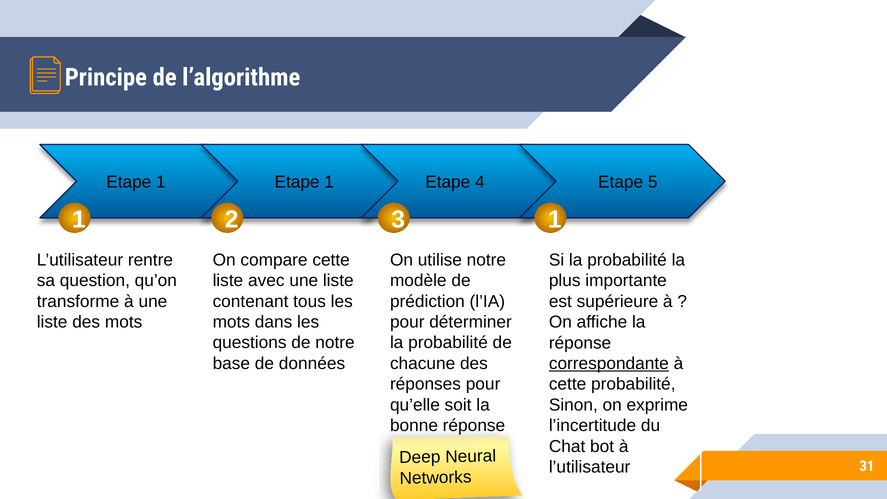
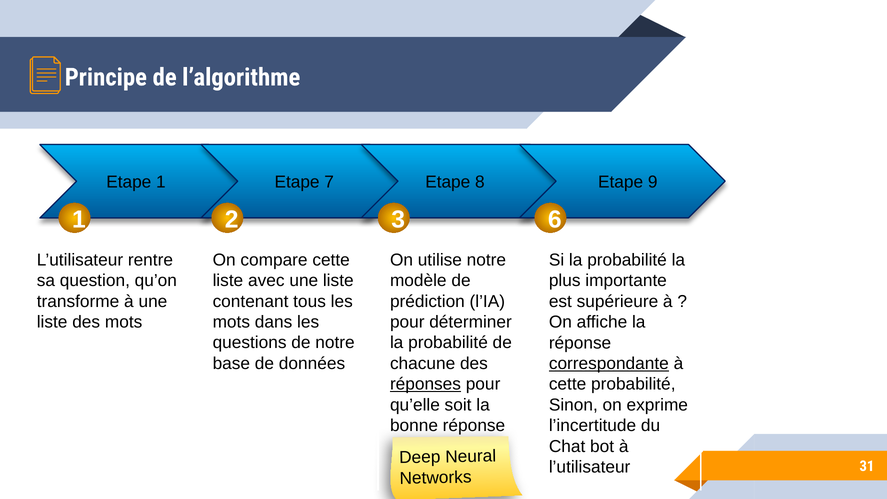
1 Etape 1: 1 -> 7
4: 4 -> 8
5: 5 -> 9
3 1: 1 -> 6
réponses underline: none -> present
